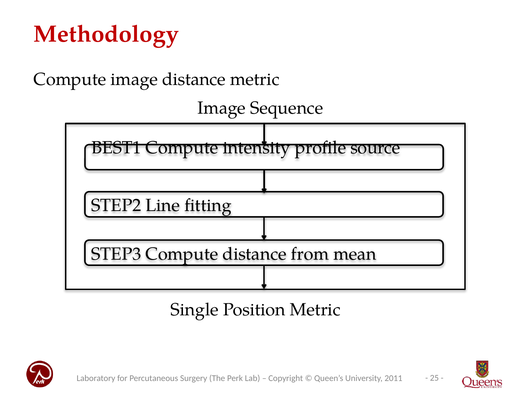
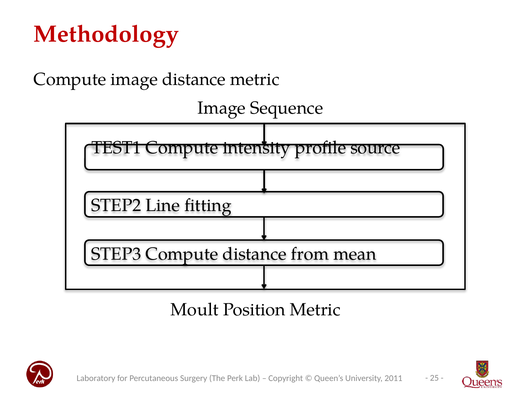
BEST1: BEST1 -> TEST1
Single: Single -> Moult
